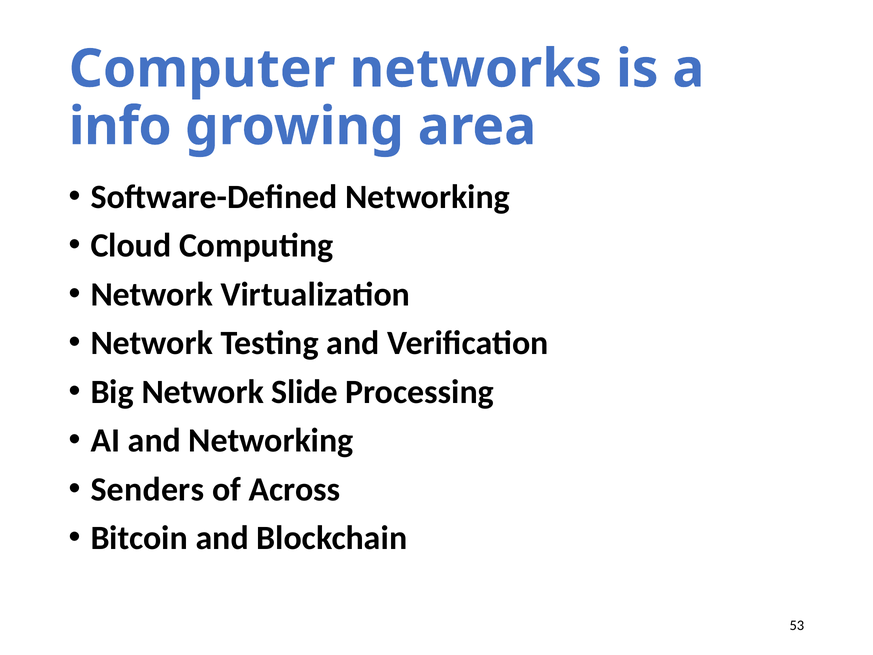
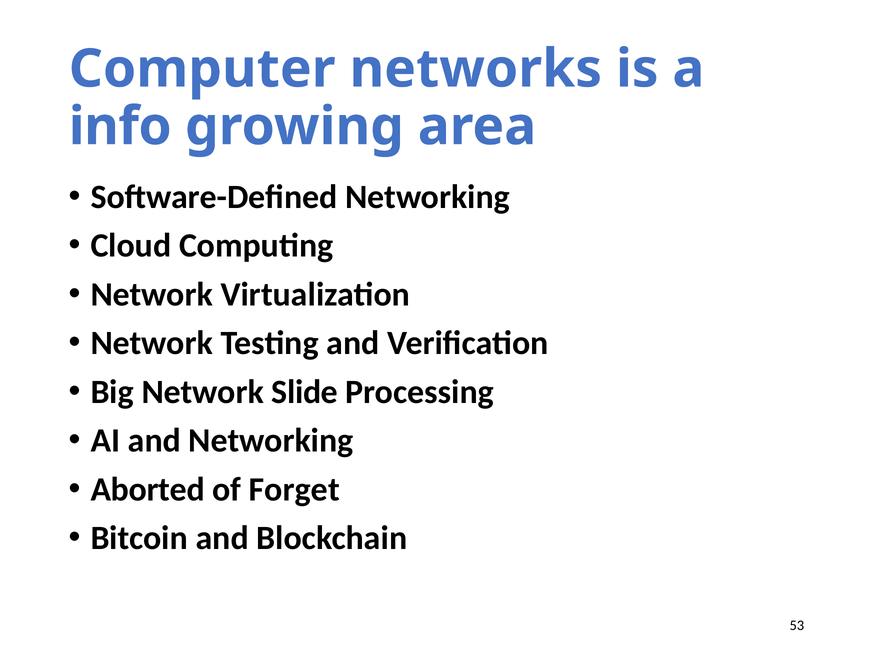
Senders: Senders -> Aborted
Across: Across -> Forget
